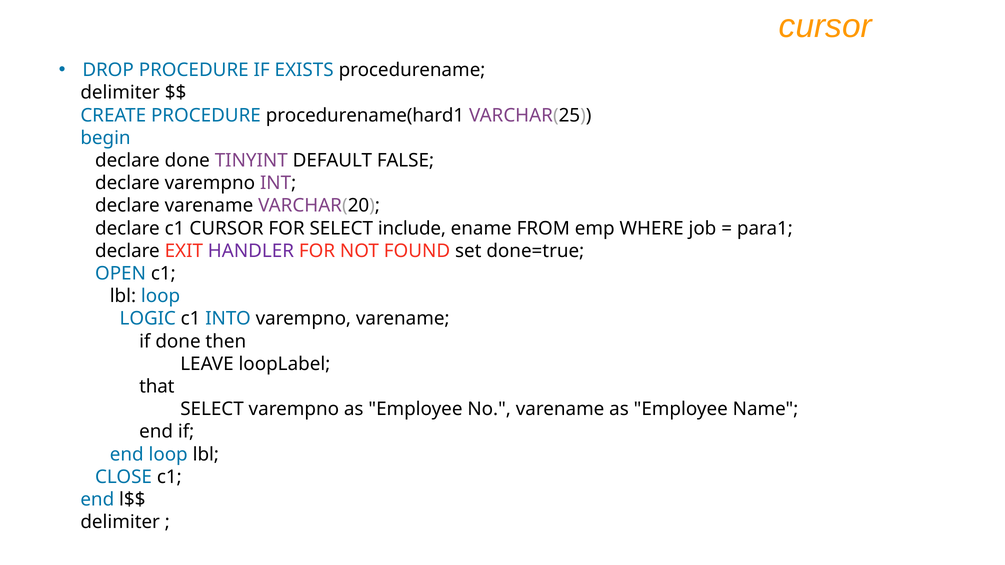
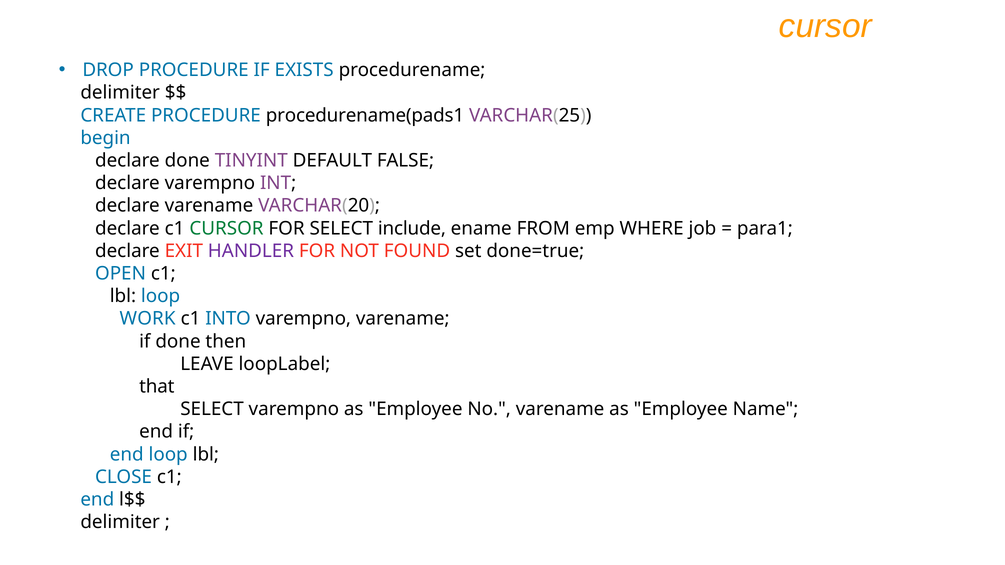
procedurename(hard1: procedurename(hard1 -> procedurename(pads1
CURSOR at (227, 228) colour: black -> green
LOGIC: LOGIC -> WORK
